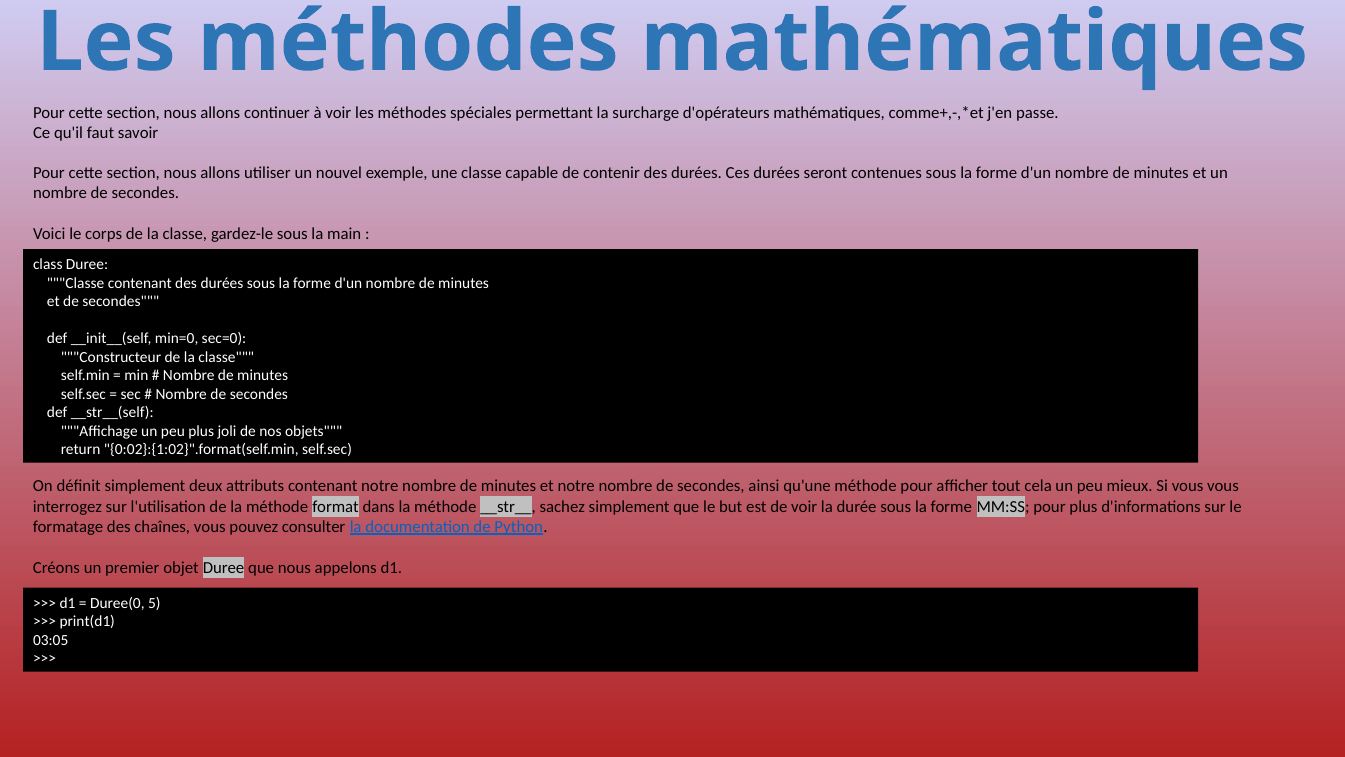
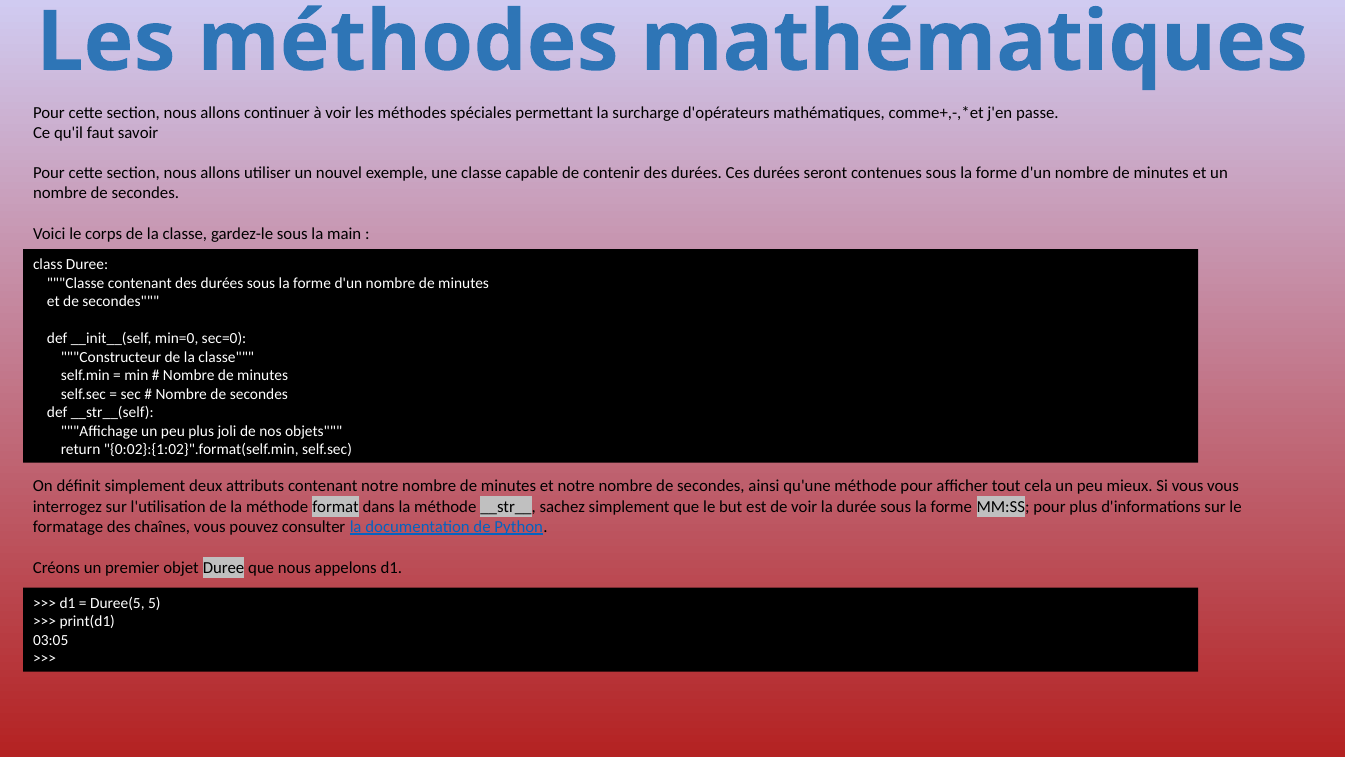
Duree(0: Duree(0 -> Duree(5
